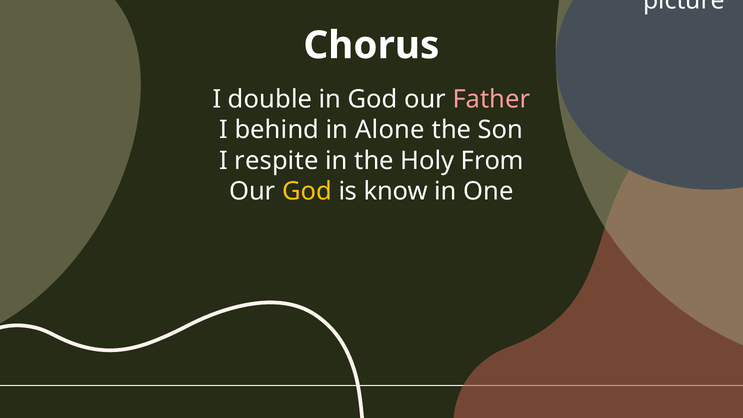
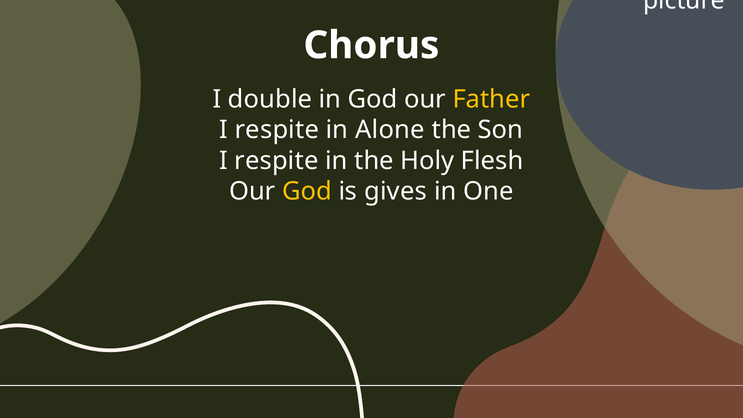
Father colour: pink -> yellow
behind at (277, 130): behind -> respite
From: From -> Flesh
know: know -> gives
